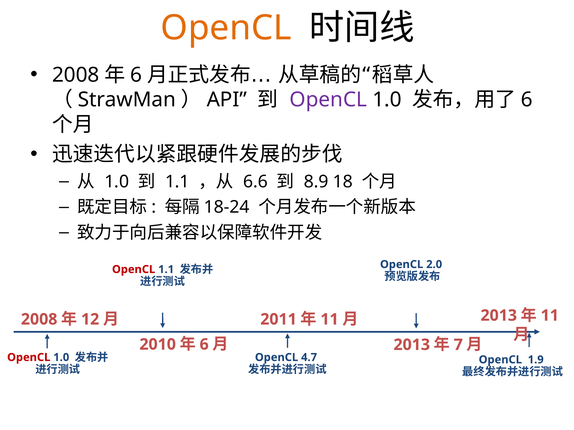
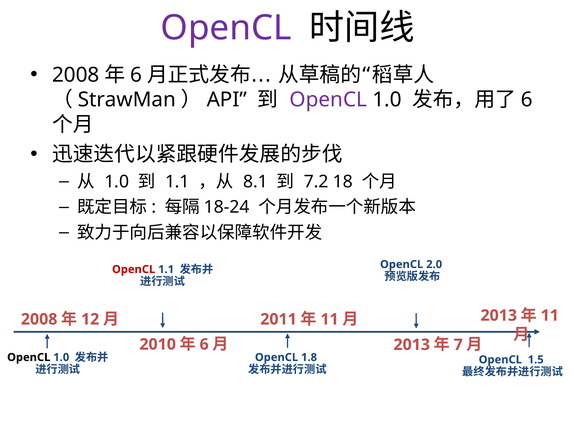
OpenCL at (226, 28) colour: orange -> purple
6.6: 6.6 -> 8.1
8.9: 8.9 -> 7.2
OpenCL at (29, 358) colour: red -> black
4.7: 4.7 -> 1.8
1.9: 1.9 -> 1.5
